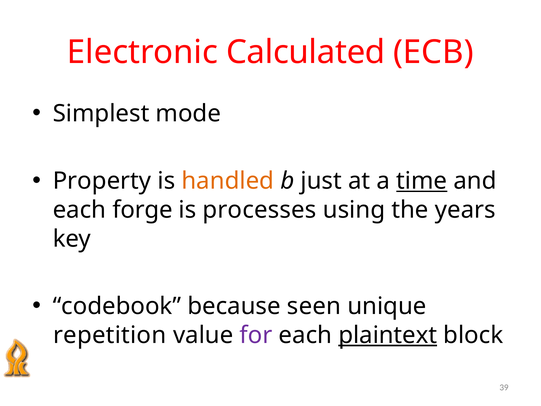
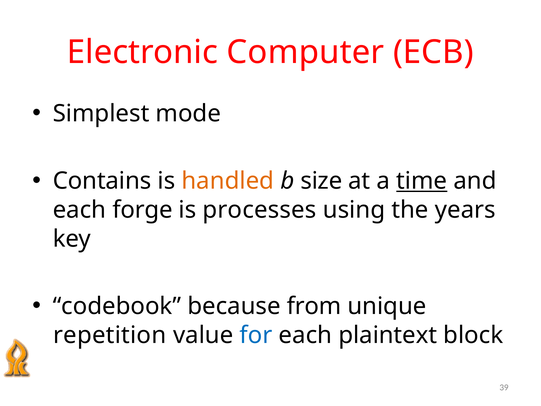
Calculated: Calculated -> Computer
Property: Property -> Contains
just: just -> size
seen: seen -> from
for colour: purple -> blue
plaintext underline: present -> none
